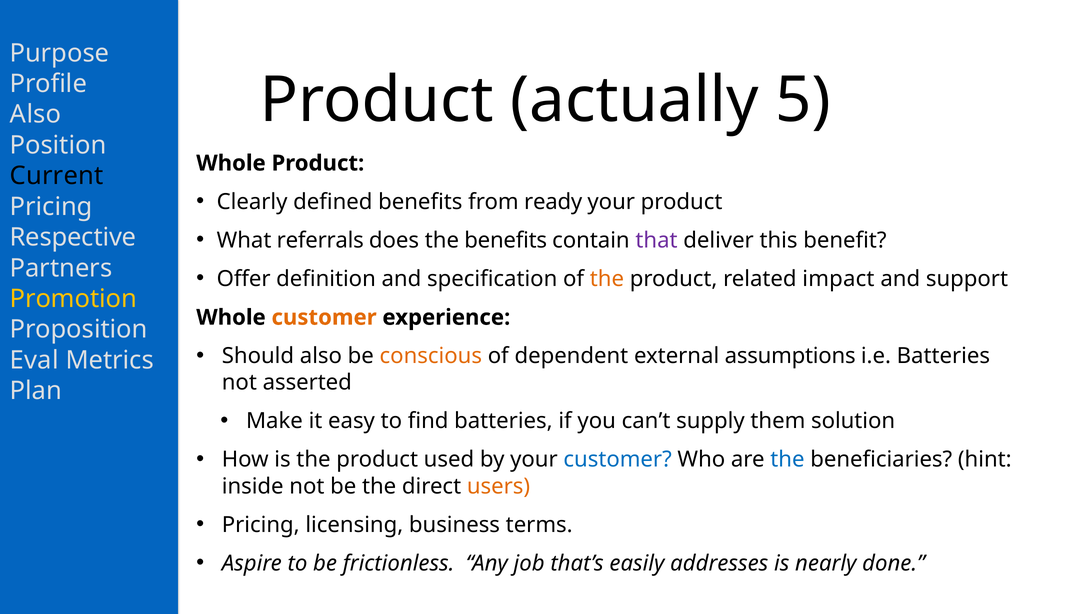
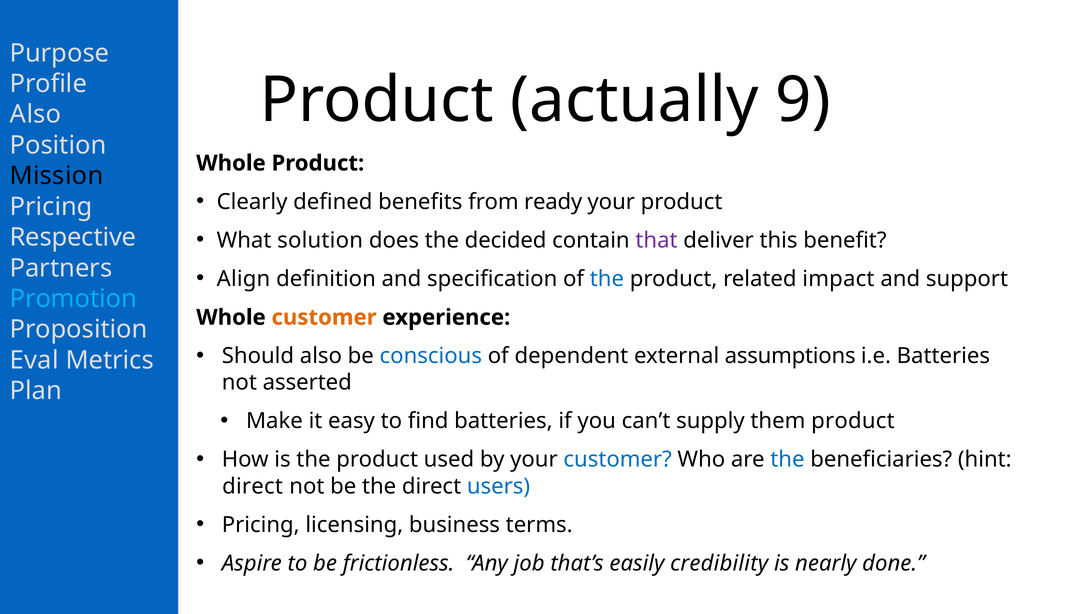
5: 5 -> 9
Current: Current -> Mission
referrals: referrals -> solution
the benefits: benefits -> decided
Offer: Offer -> Align
the at (607, 279) colour: orange -> blue
Promotion colour: yellow -> light blue
conscious colour: orange -> blue
them solution: solution -> product
inside at (253, 486): inside -> direct
users colour: orange -> blue
addresses: addresses -> credibility
